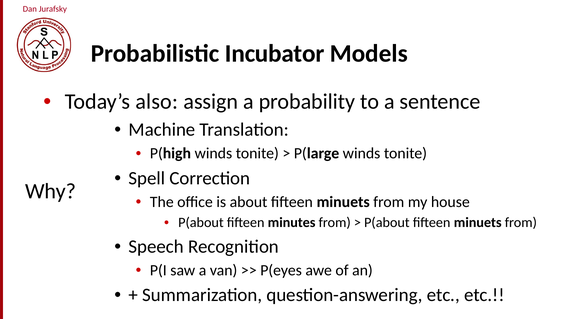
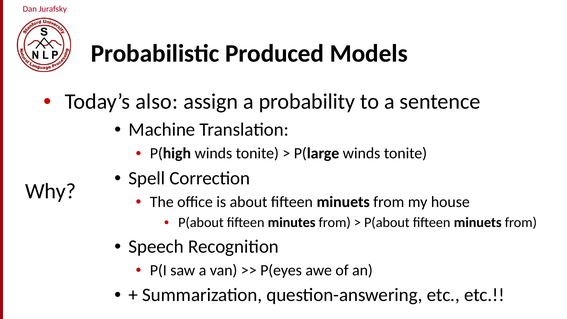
Incubator: Incubator -> Produced
